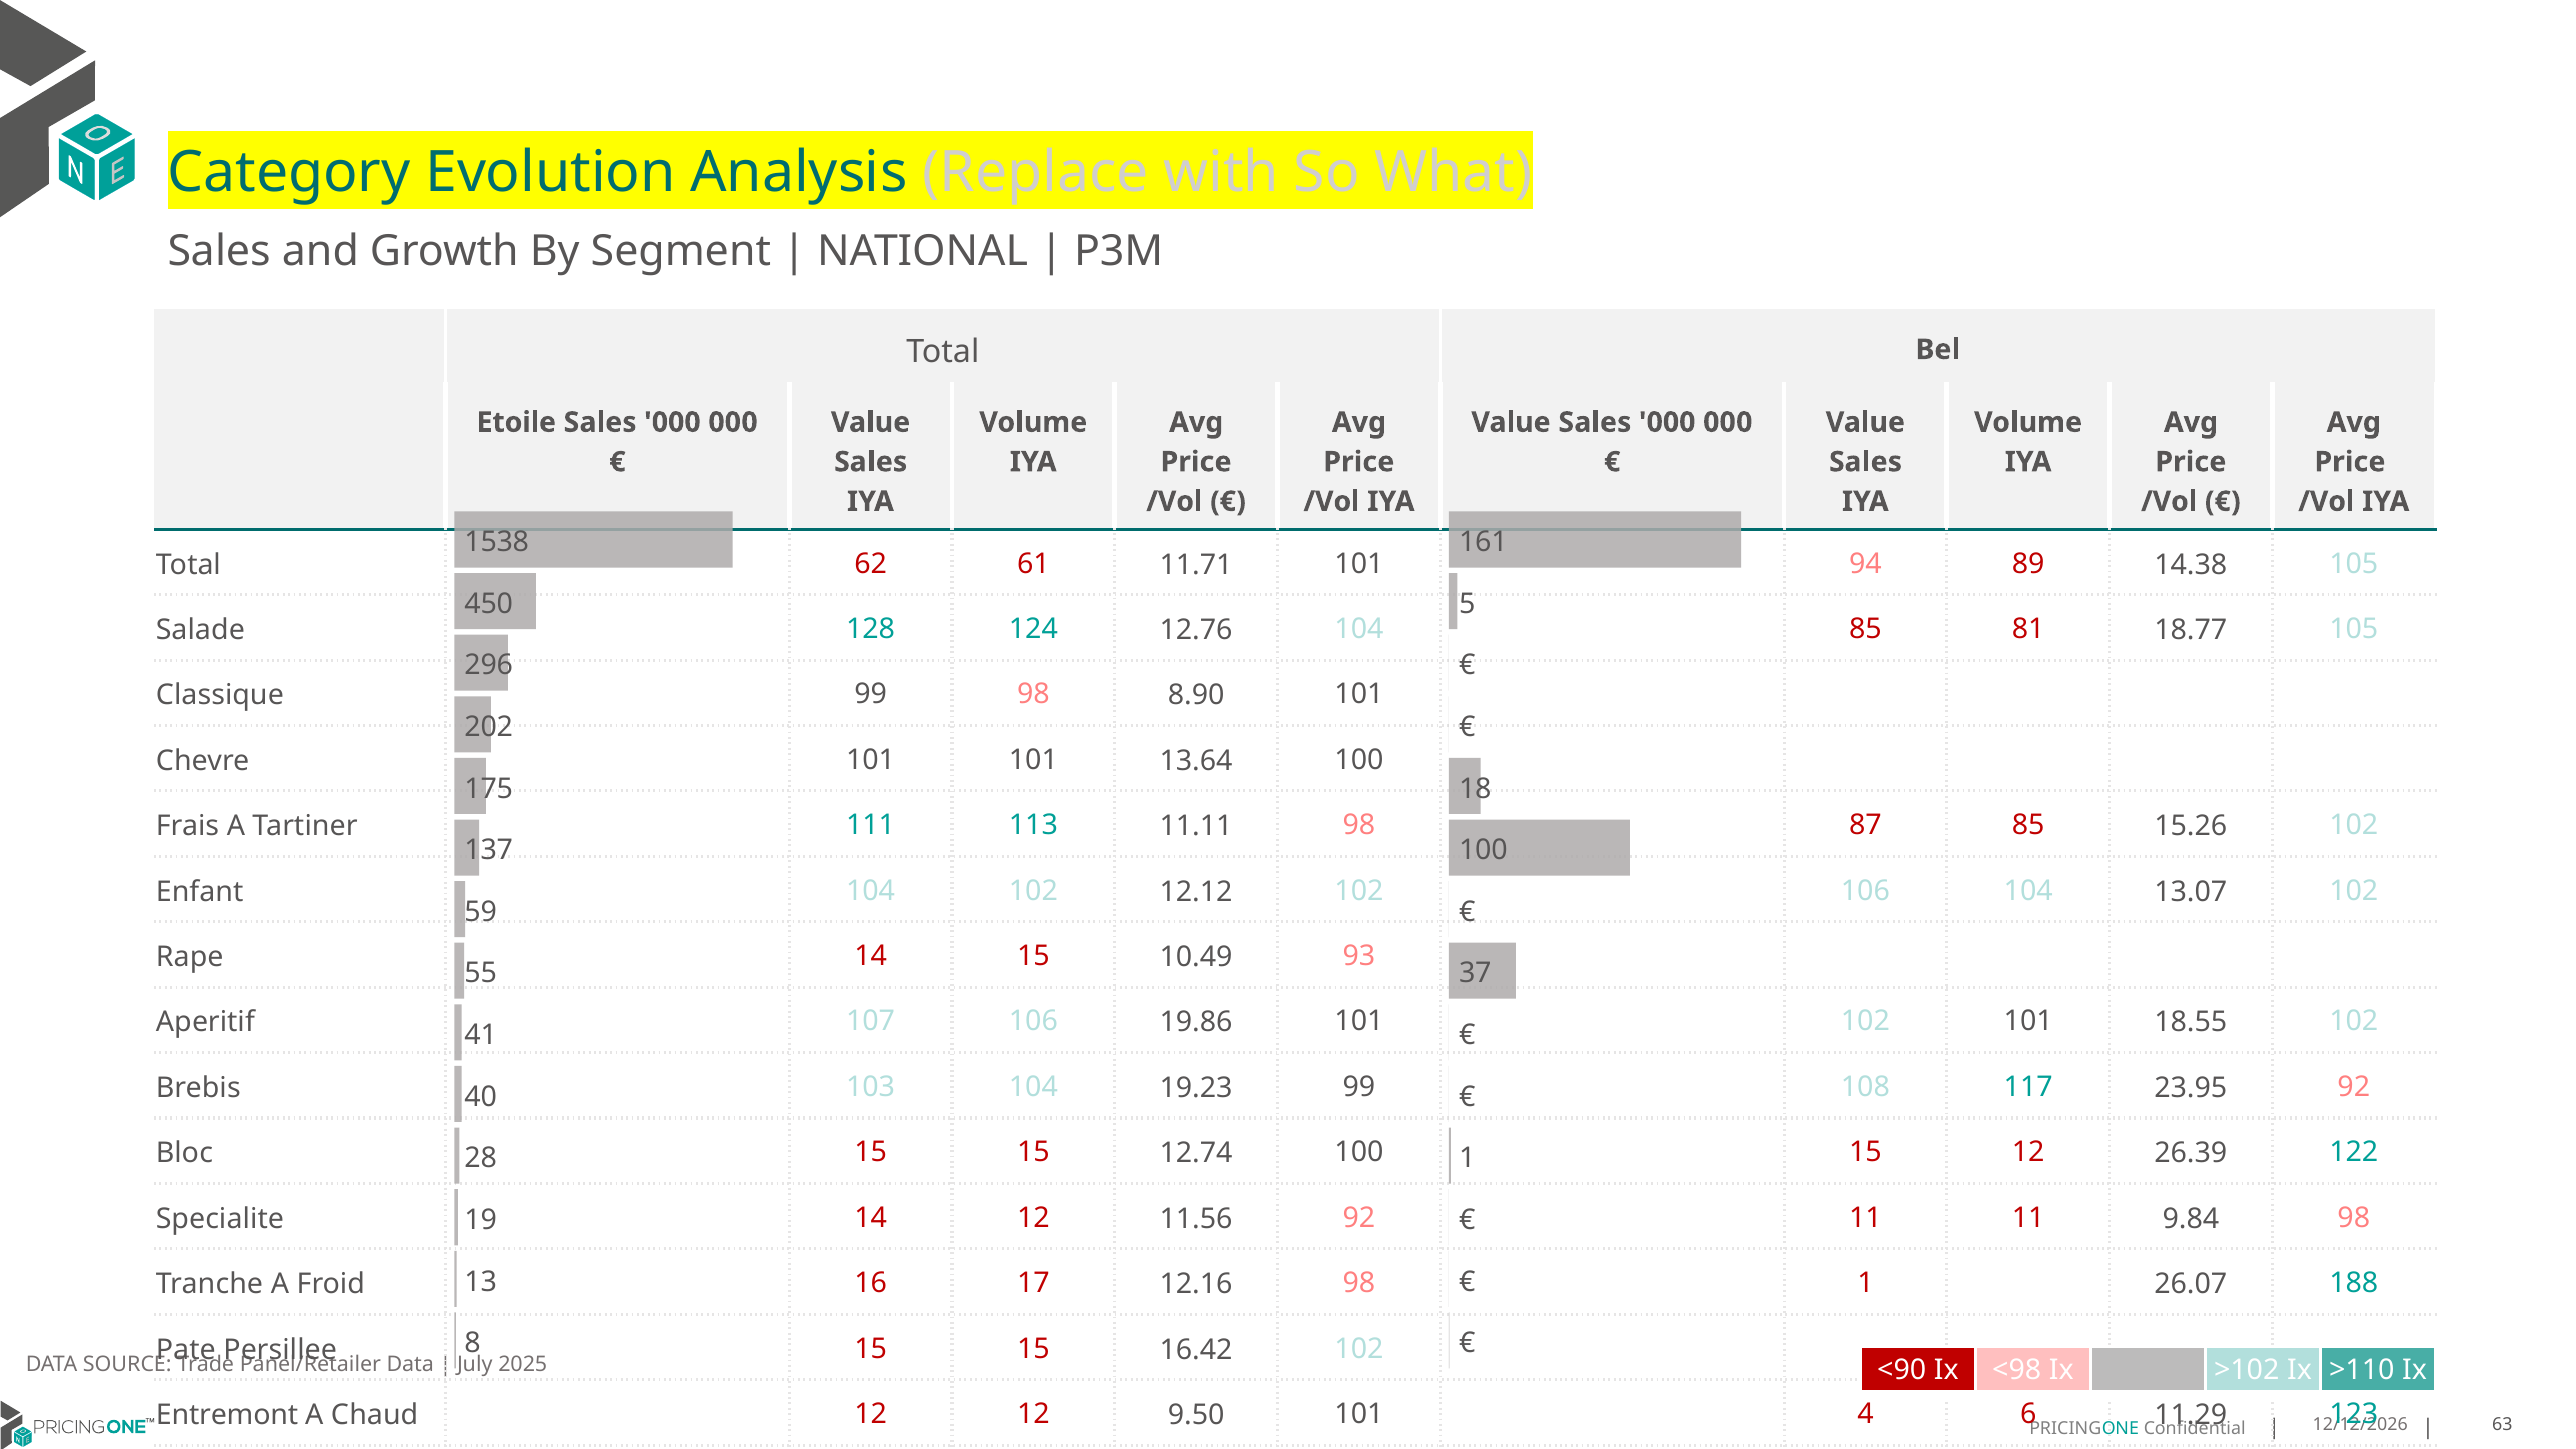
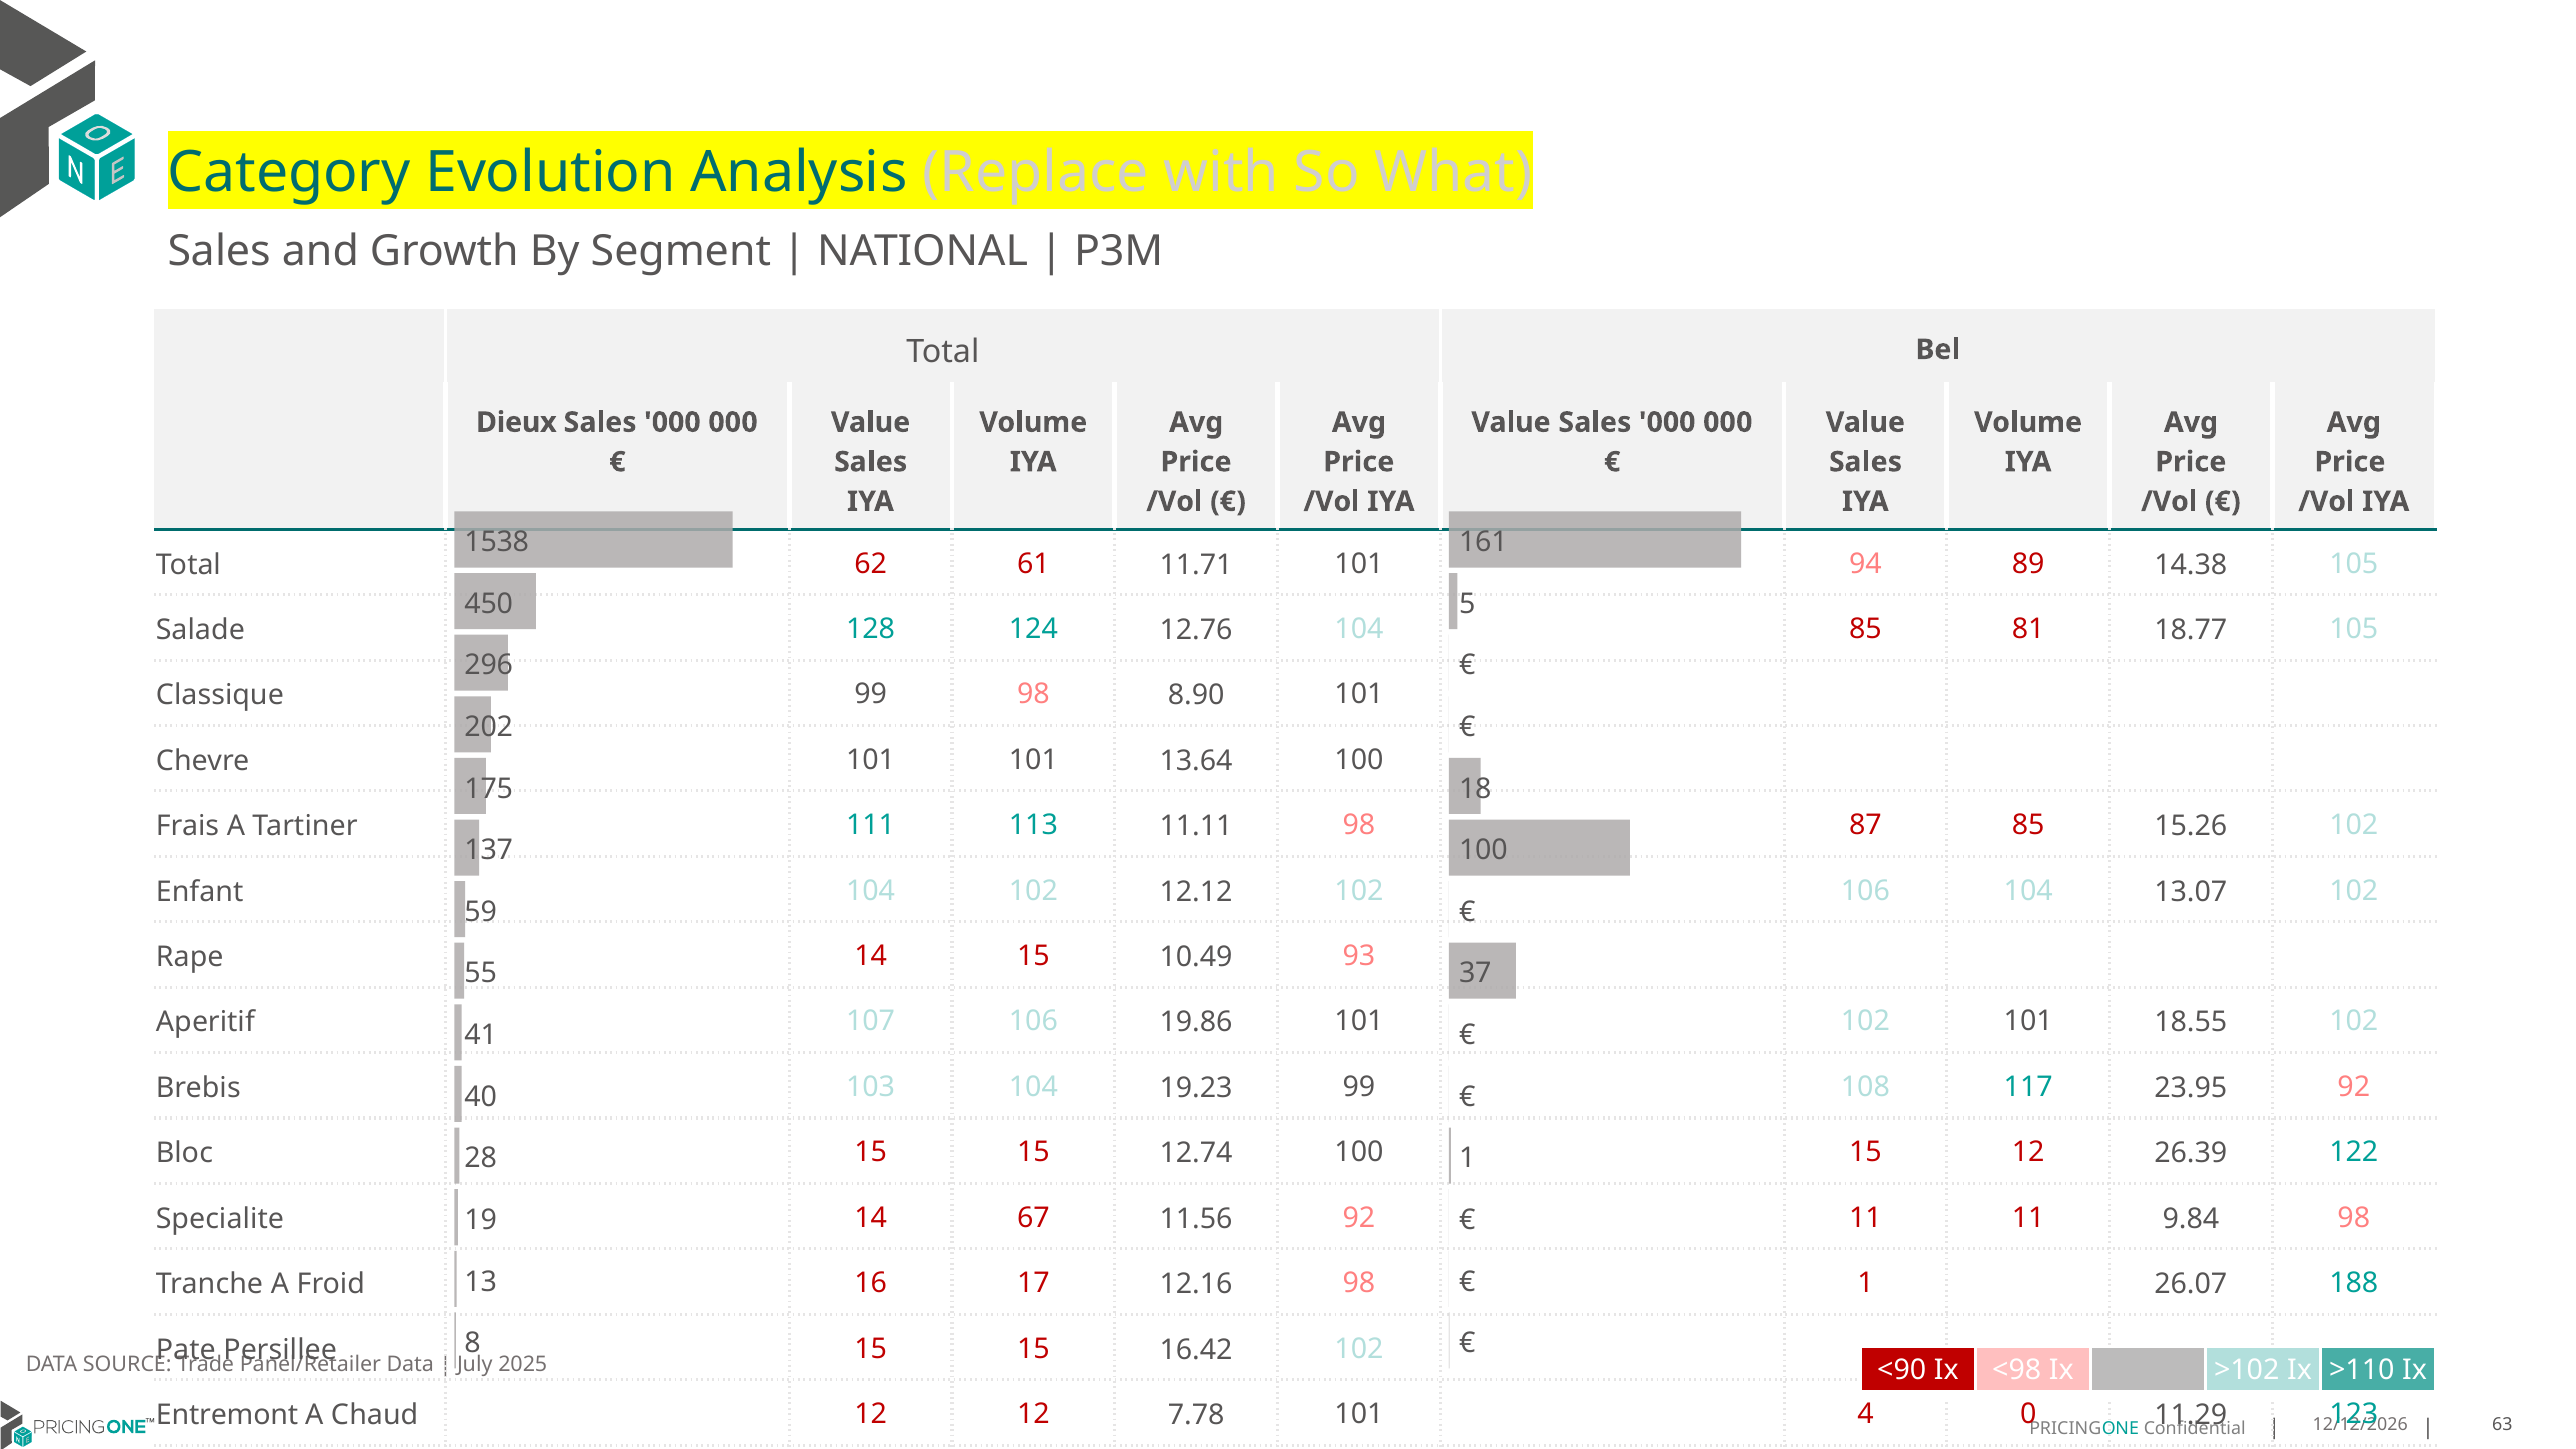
Etoile: Etoile -> Dieux
14 12: 12 -> 67
9.50: 9.50 -> 7.78
6: 6 -> 0
